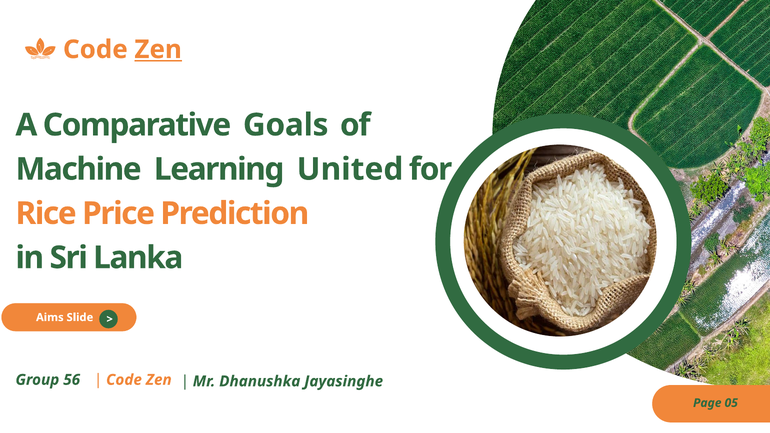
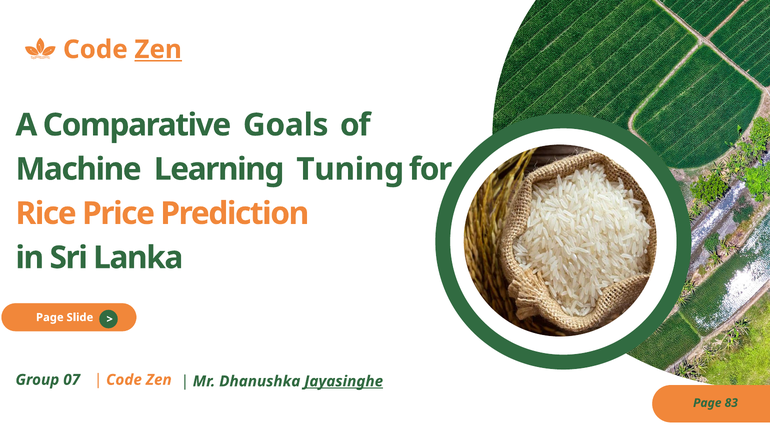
United: United -> Tuning
Aims at (50, 318): Aims -> Page
Jayasinghe underline: none -> present
56: 56 -> 07
05: 05 -> 83
